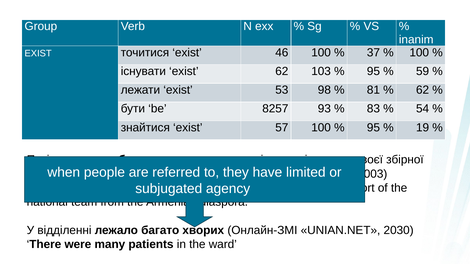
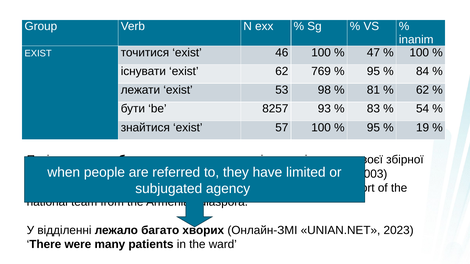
37: 37 -> 47
103: 103 -> 769
59: 59 -> 84
2030: 2030 -> 2023
